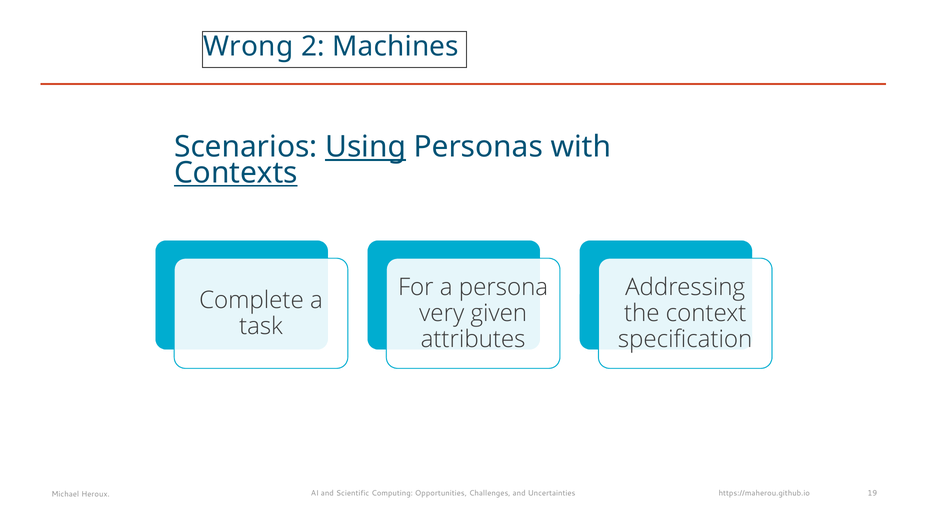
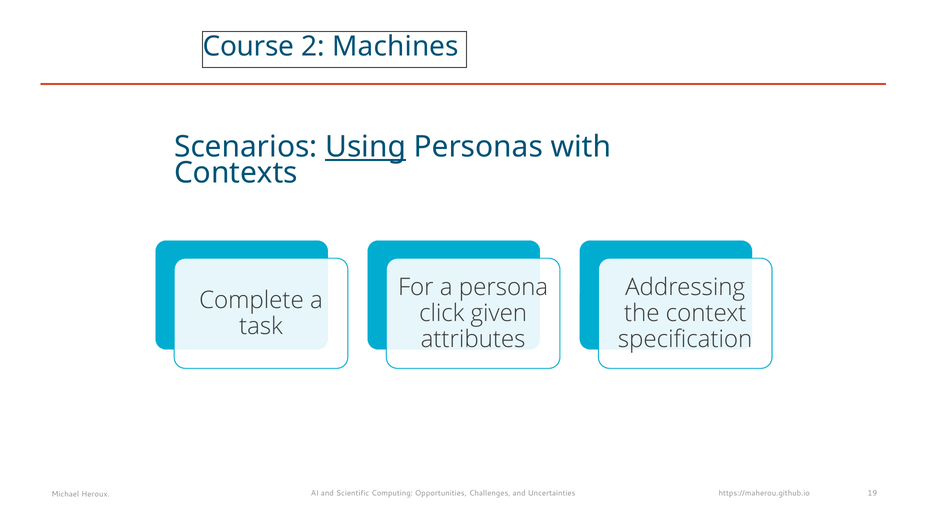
Wrong: Wrong -> Course
Contexts underline: present -> none
very: very -> click
